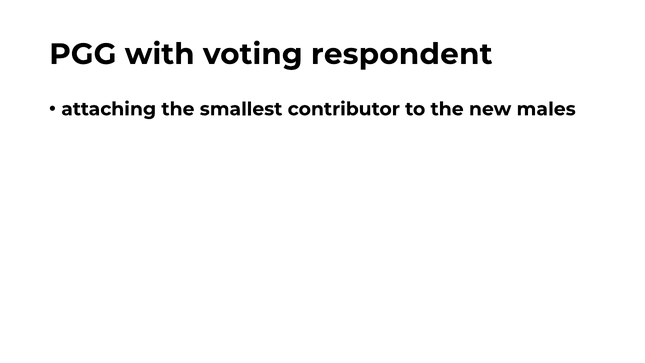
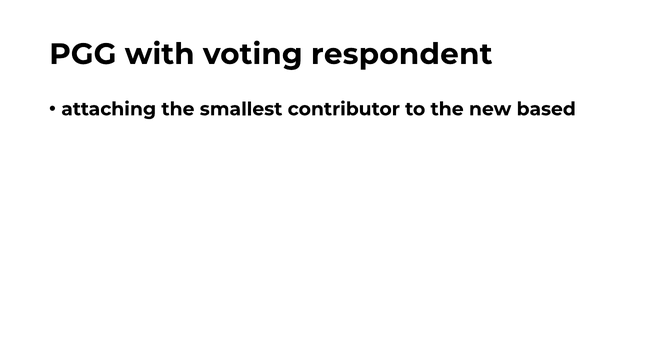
males: males -> based
